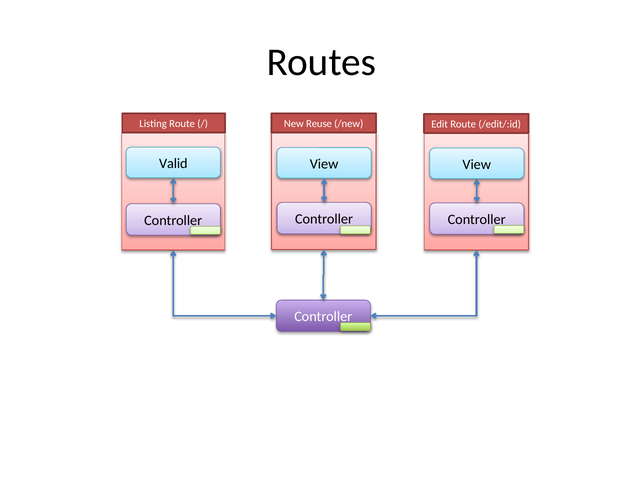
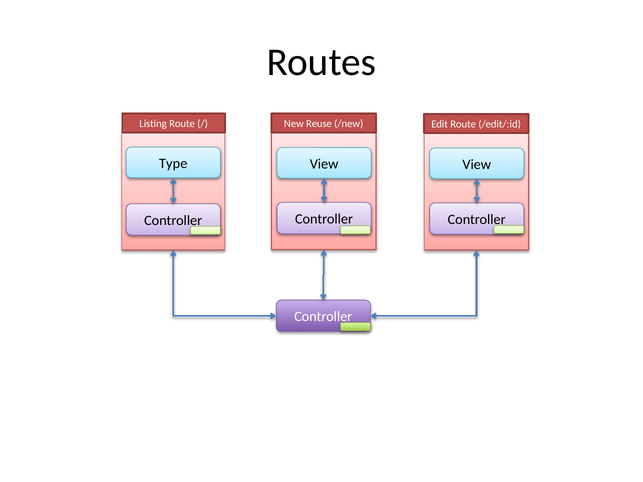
Valid: Valid -> Type
